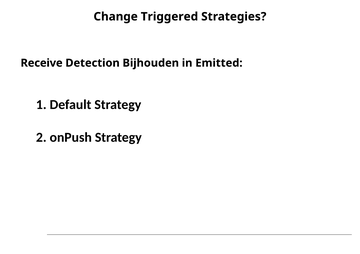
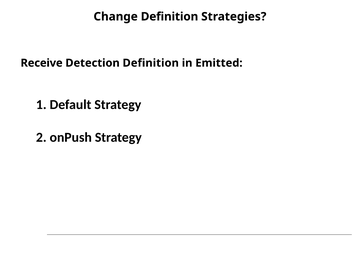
Change Triggered: Triggered -> Definition
Detection Bijhouden: Bijhouden -> Definition
